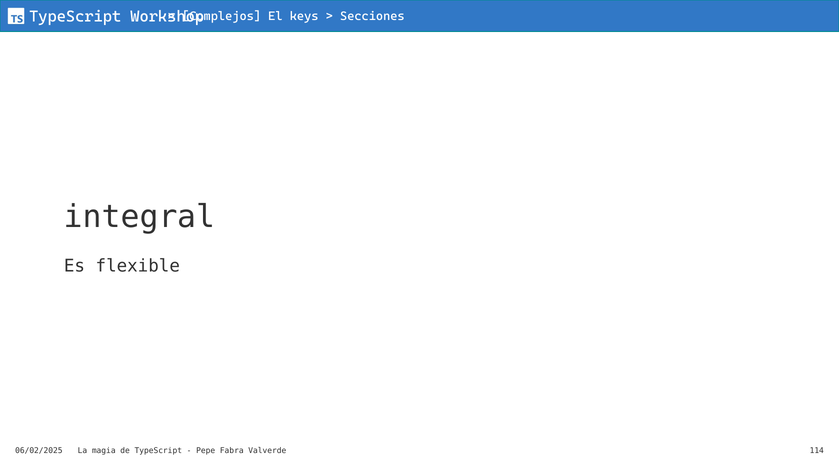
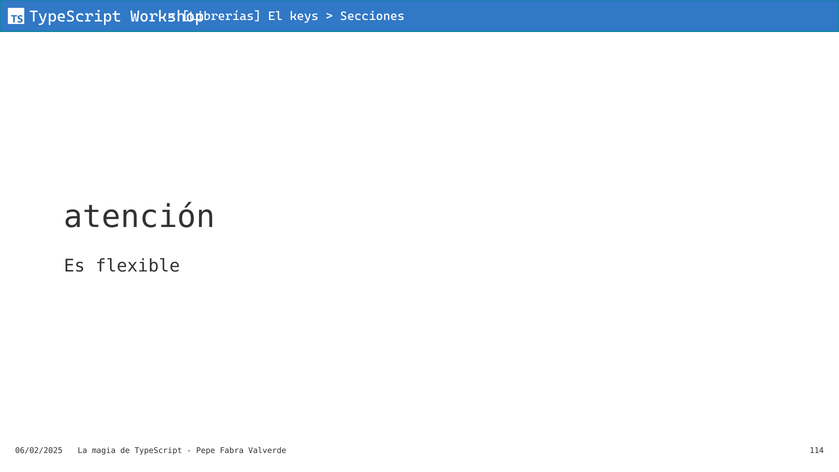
Complejos: Complejos -> Librerías
integral: integral -> atención
